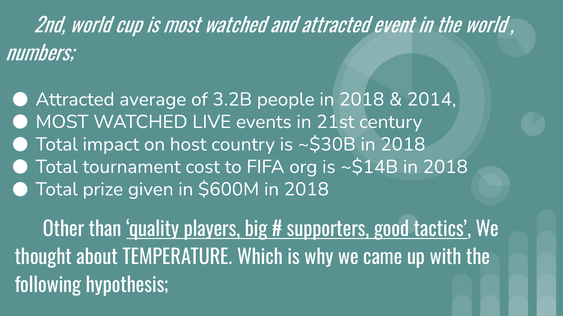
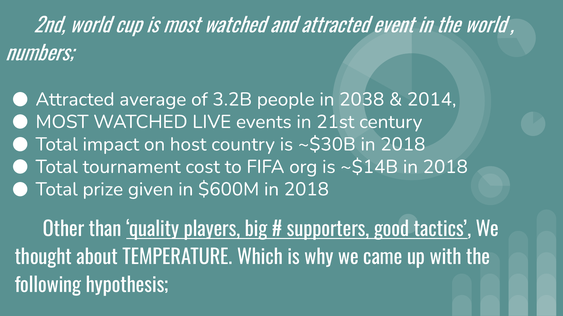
people in 2018: 2018 -> 2038
